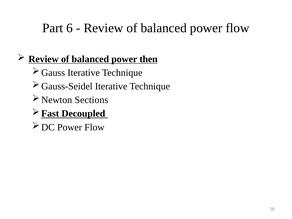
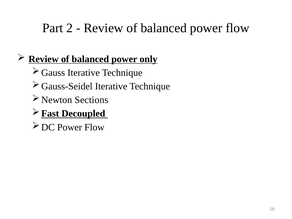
6: 6 -> 2
then: then -> only
